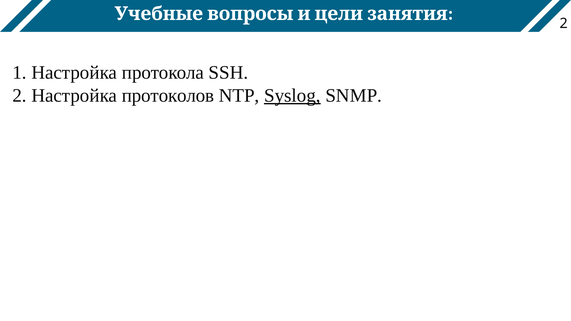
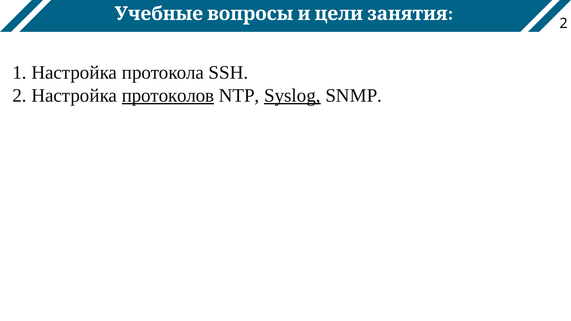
протоколов underline: none -> present
